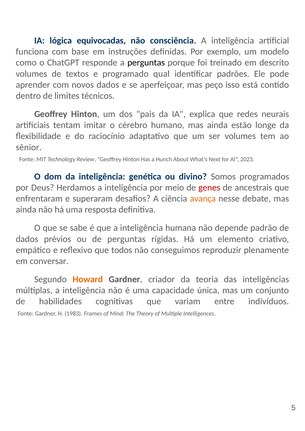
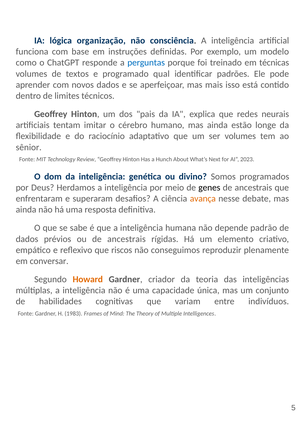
equivocadas: equivocadas -> organização
perguntas at (146, 63) colour: black -> blue
descrito: descrito -> técnicas
peço: peço -> mais
genes colour: red -> black
ou de perguntas: perguntas -> ancestrais
todos: todos -> riscos
